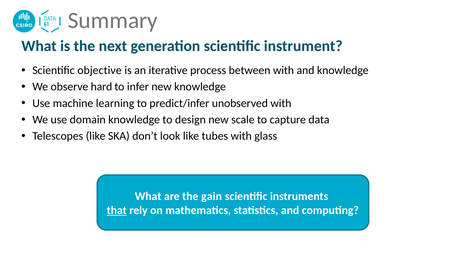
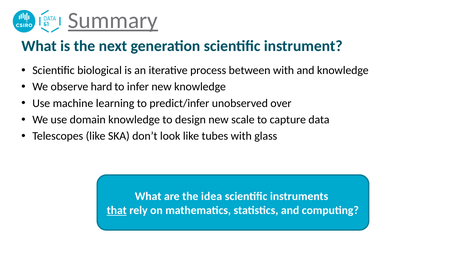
Summary underline: none -> present
objective: objective -> biological
unobserved with: with -> over
gain: gain -> idea
